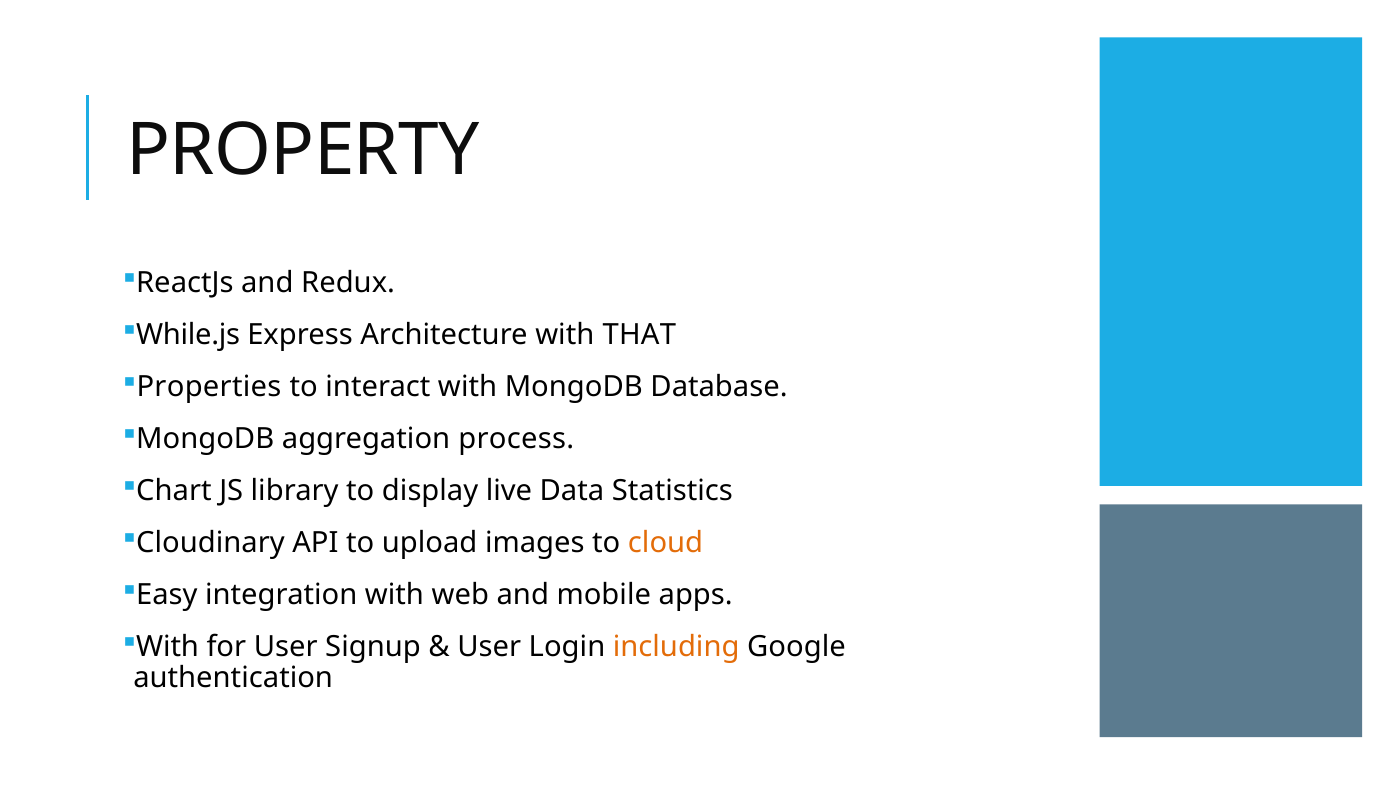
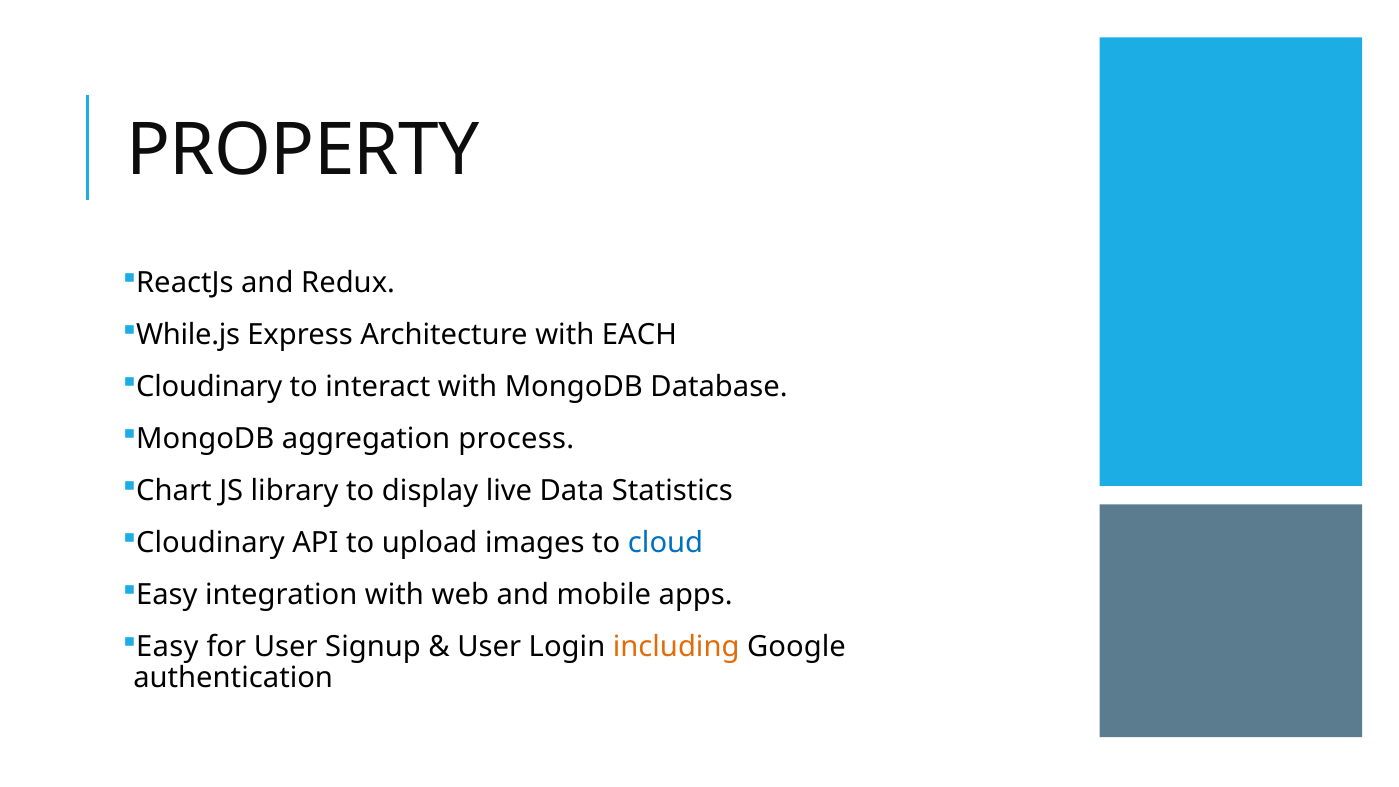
THAT: THAT -> EACH
Properties at (209, 387): Properties -> Cloudinary
cloud colour: orange -> blue
With at (168, 647): With -> Easy
